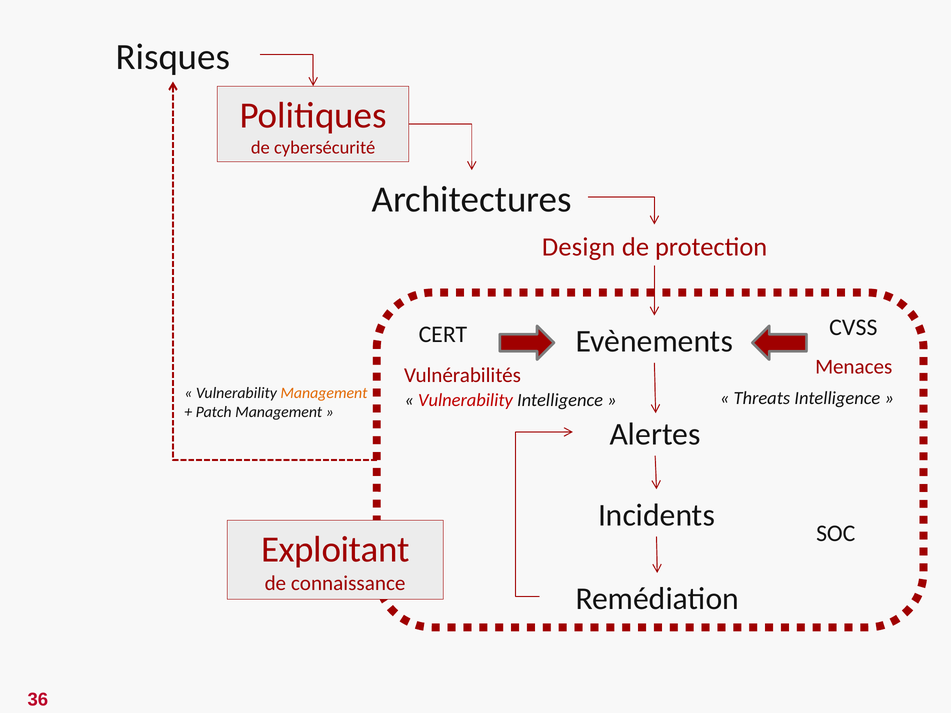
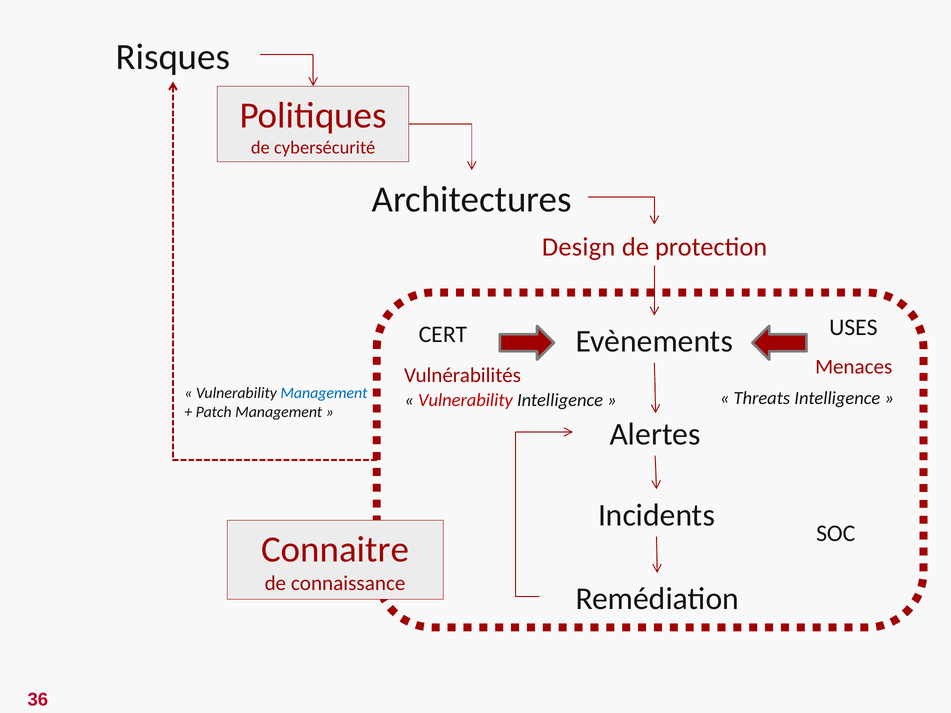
CVSS: CVSS -> USES
Management at (324, 393) colour: orange -> blue
Exploitant: Exploitant -> Connaitre
